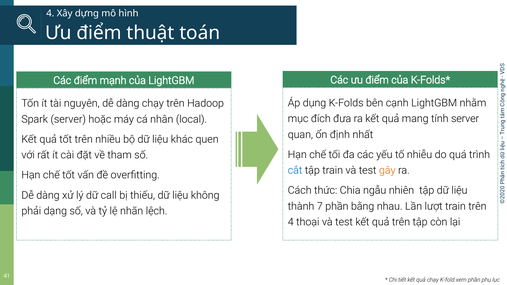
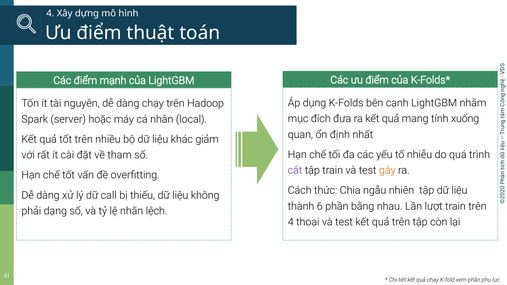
tính server: server -> xuống
quen: quen -> giảm
cắt colour: blue -> purple
7: 7 -> 6
